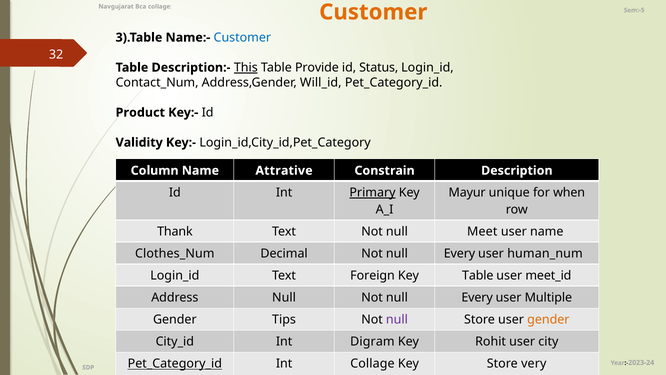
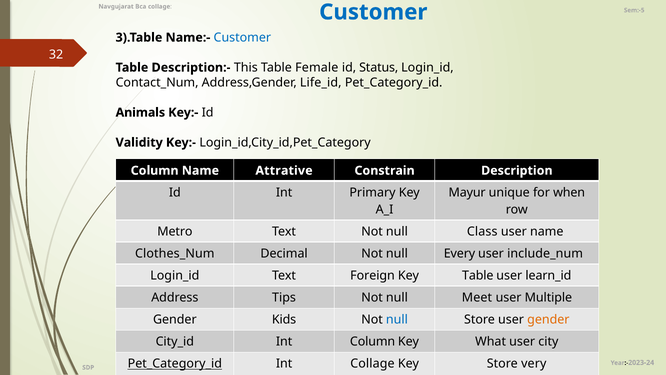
Customer at (373, 12) colour: orange -> blue
This underline: present -> none
Provide: Provide -> Female
Will_id: Will_id -> Life_id
Product: Product -> Animals
Primary underline: present -> none
Thank: Thank -> Metro
Meet: Meet -> Class
human_num: human_num -> include_num
meet_id: meet_id -> learn_id
Address Null: Null -> Tips
Every at (477, 297): Every -> Meet
Tips: Tips -> Kids
null at (397, 319) colour: purple -> blue
Int Digram: Digram -> Column
Rohit: Rohit -> What
